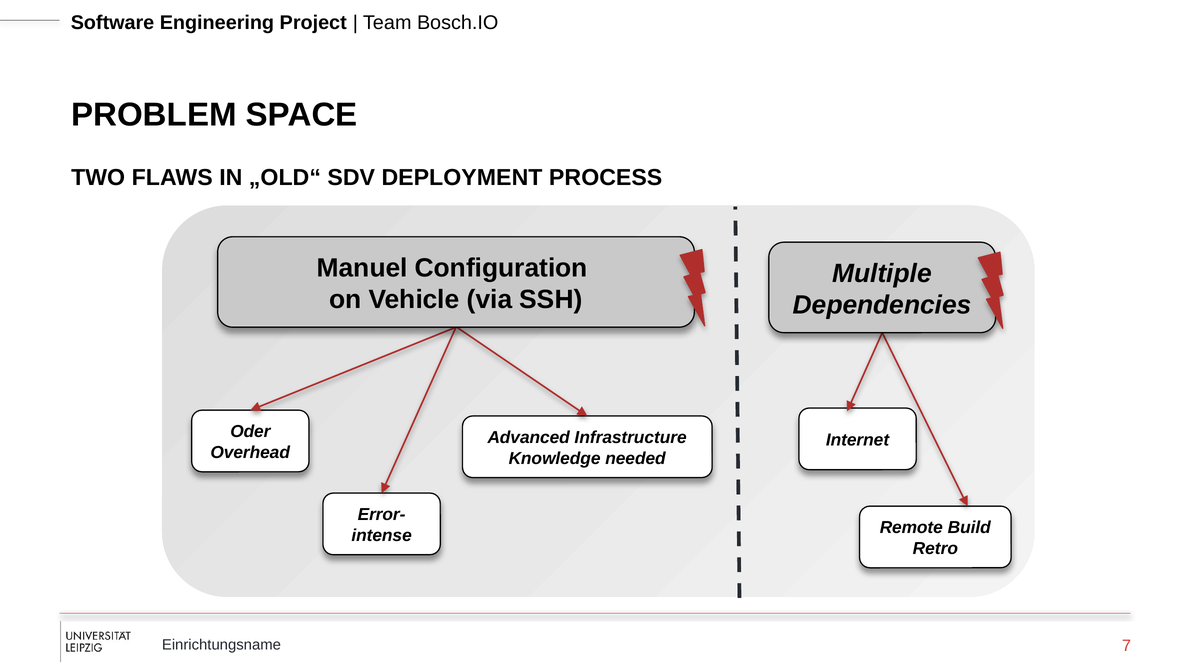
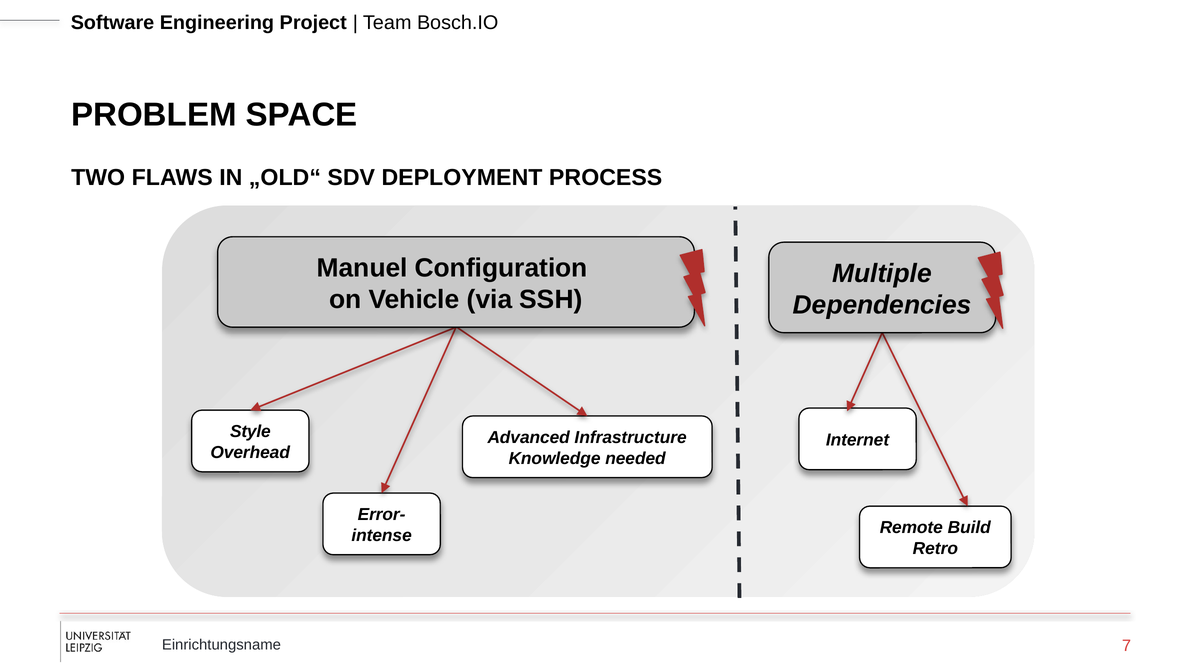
Oder: Oder -> Style
